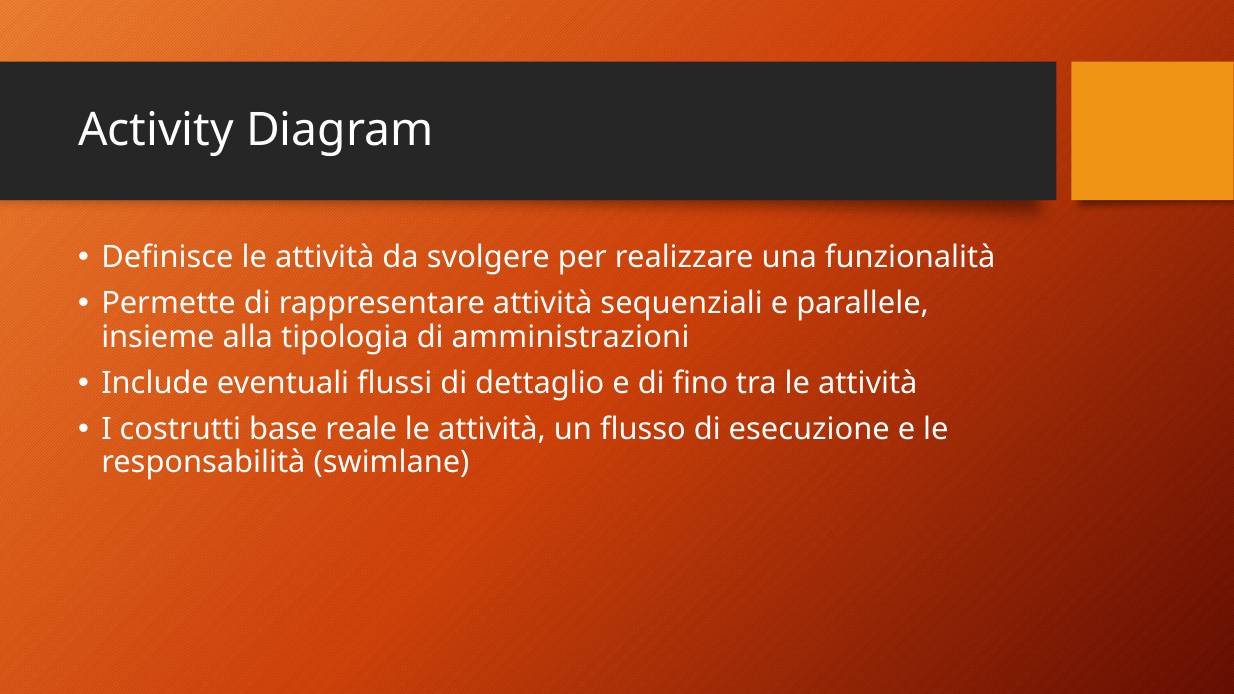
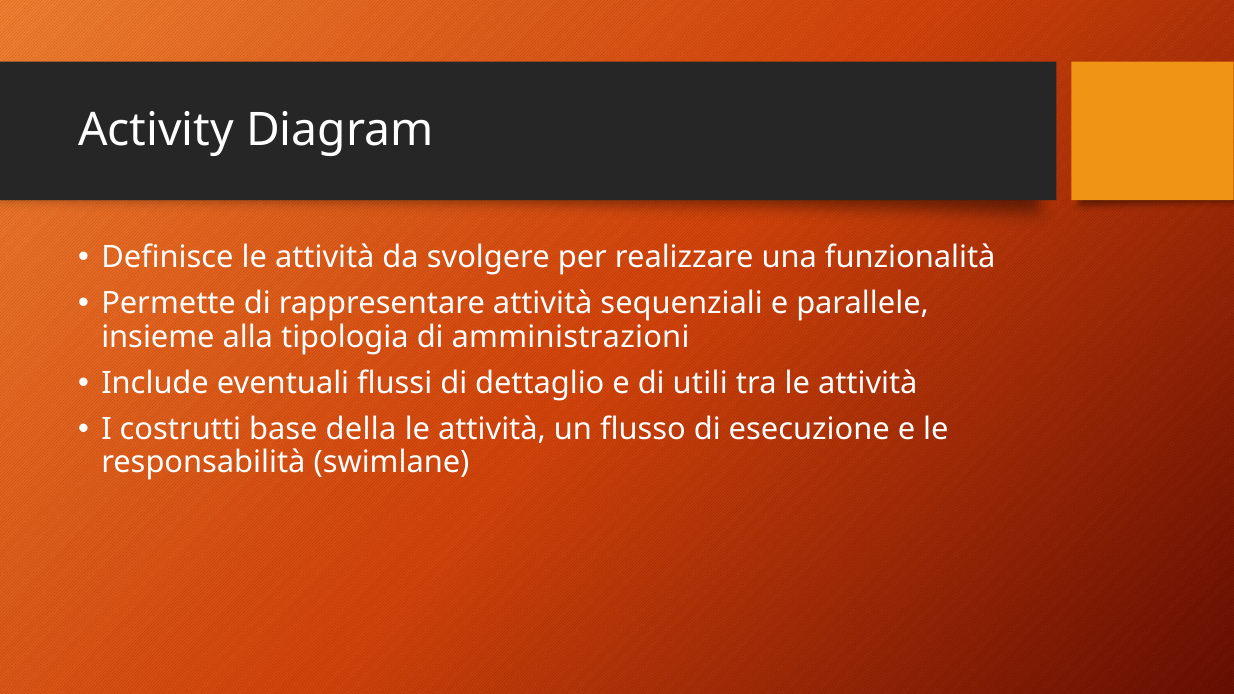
fino: fino -> utili
reale: reale -> della
